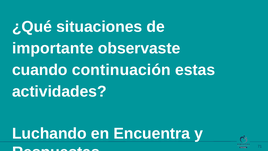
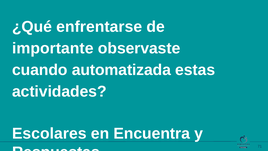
situaciones: situaciones -> enfrentarse
continuación: continuación -> automatizada
Luchando: Luchando -> Escolares
